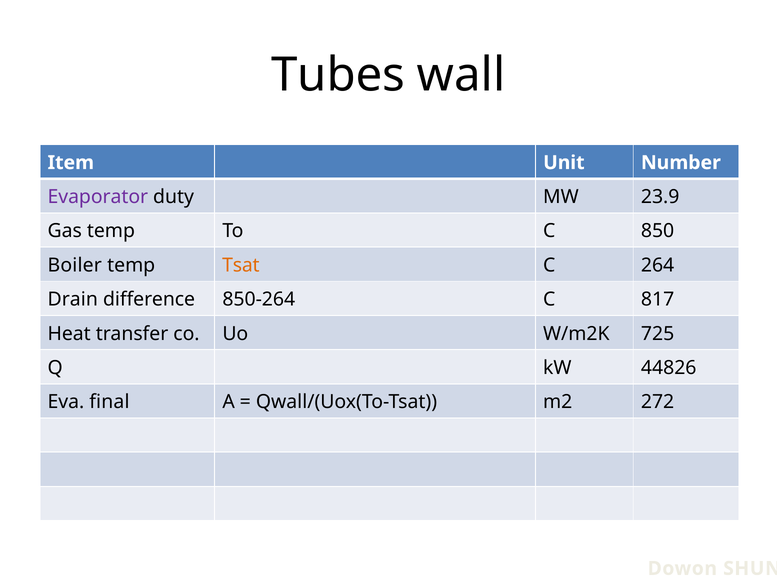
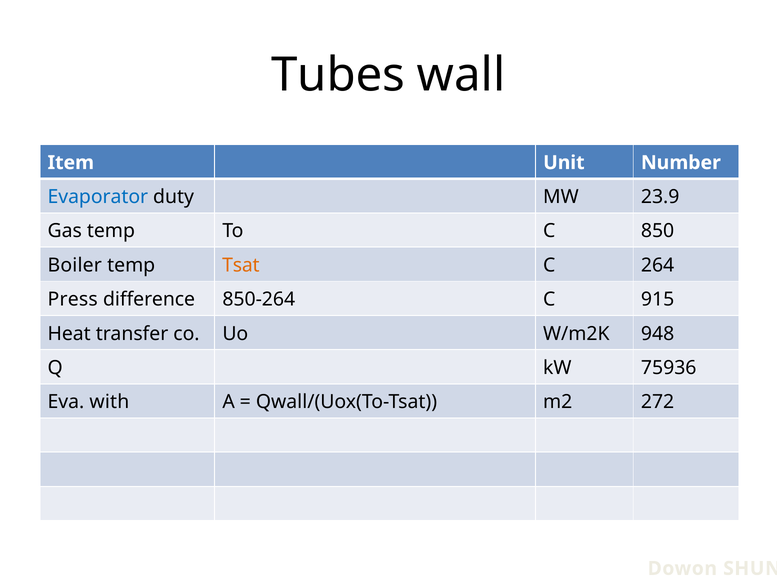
Evaporator colour: purple -> blue
Drain: Drain -> Press
817: 817 -> 915
725: 725 -> 948
44826: 44826 -> 75936
final: final -> with
